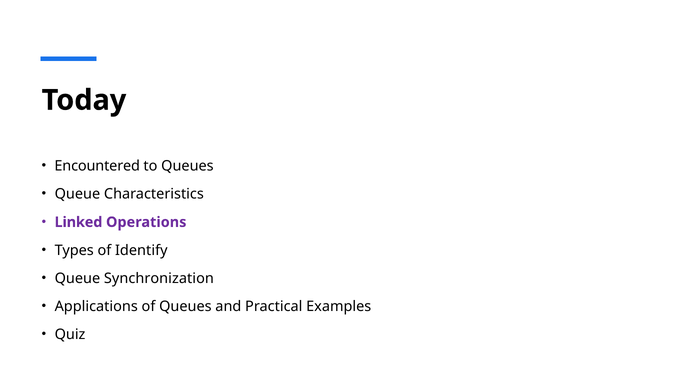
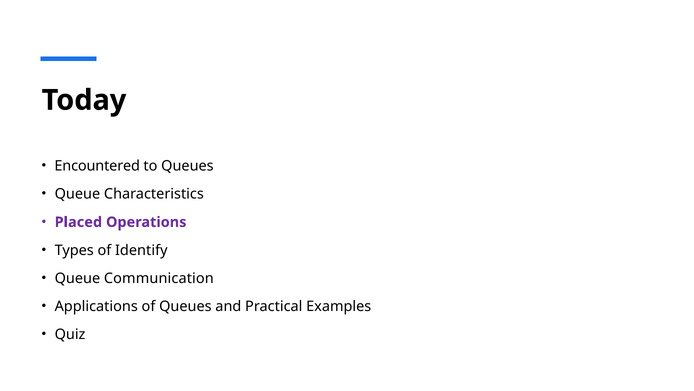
Linked: Linked -> Placed
Synchronization: Synchronization -> Communication
